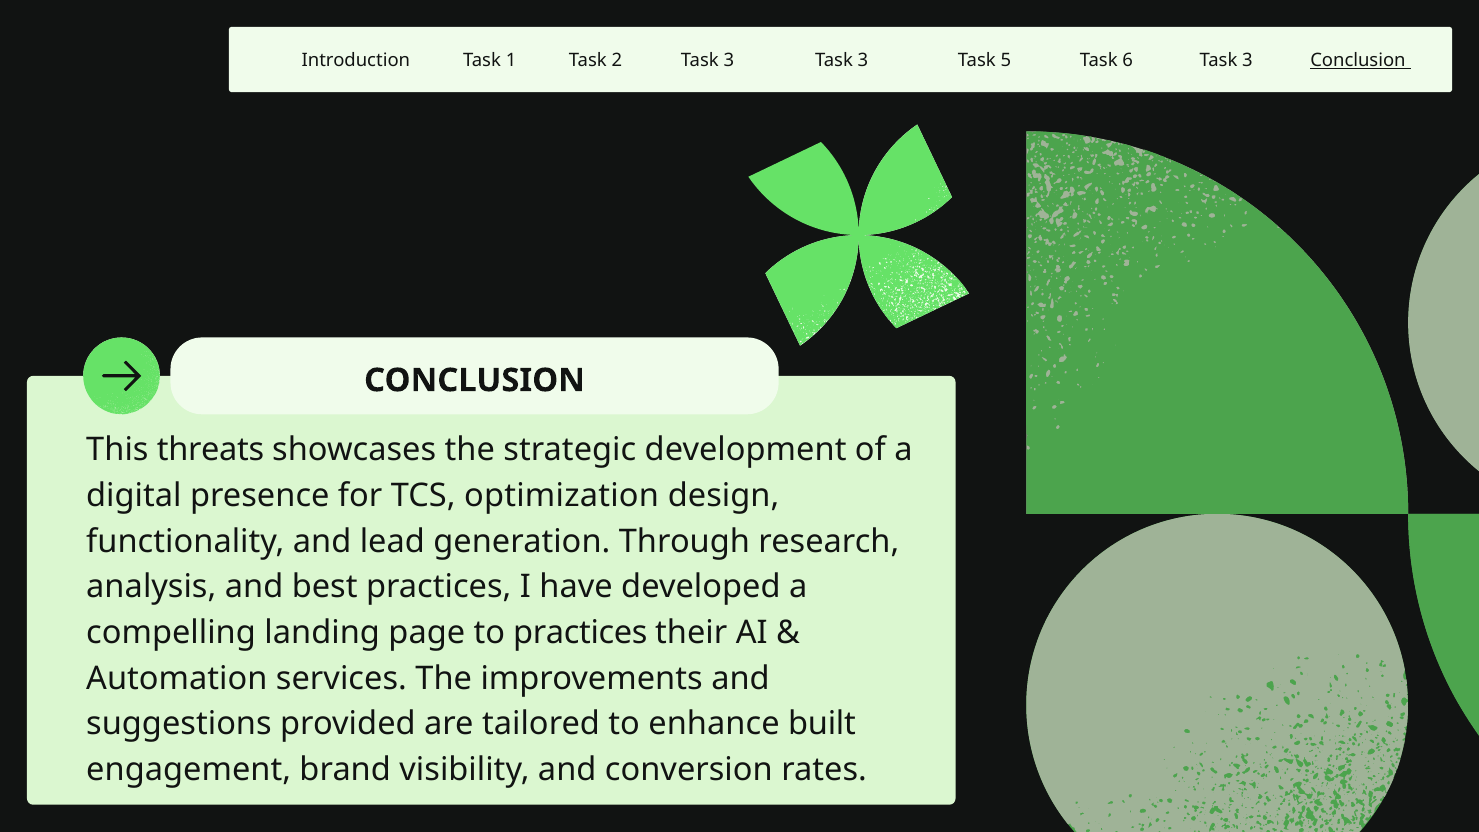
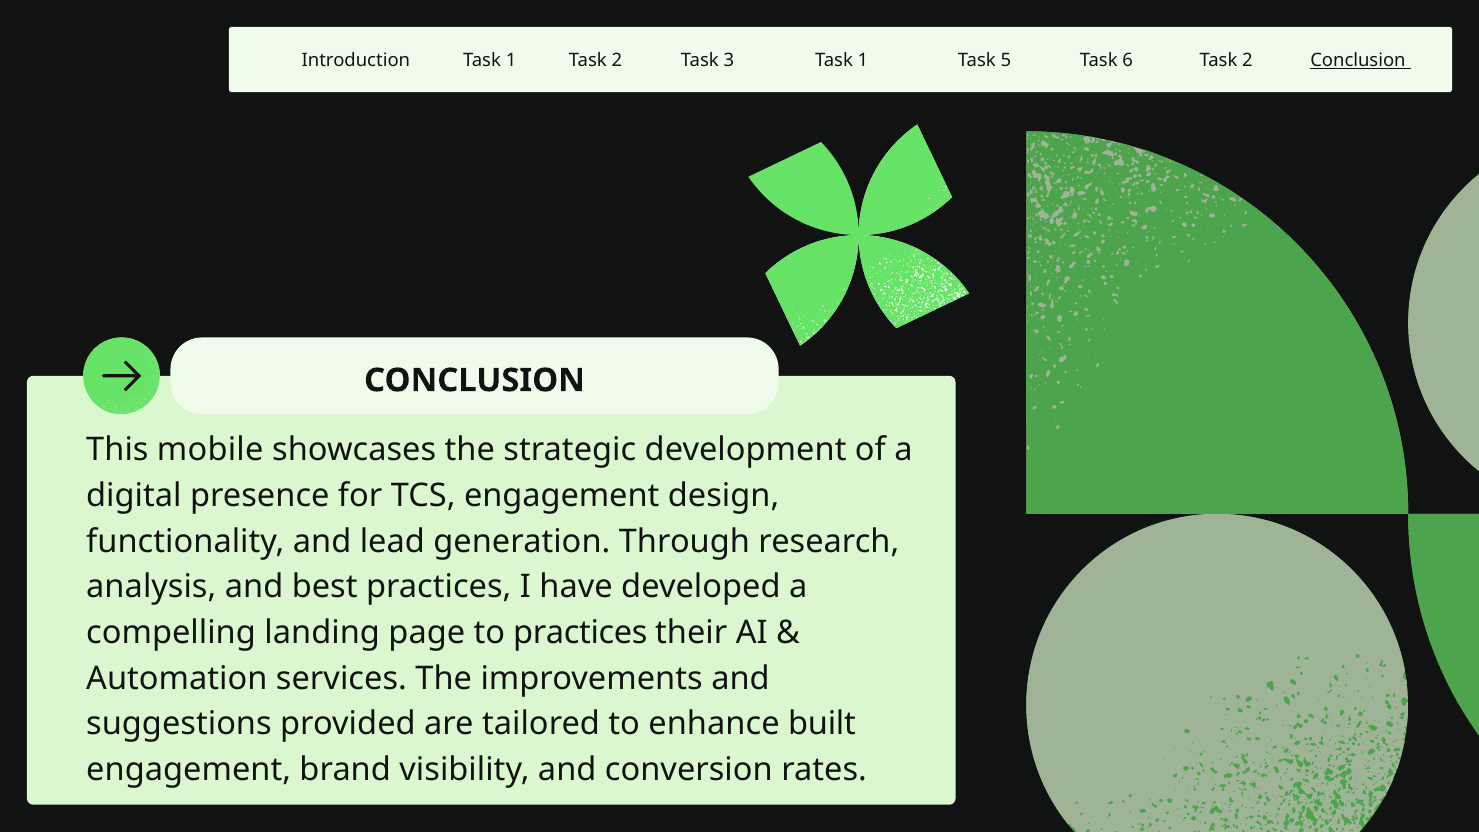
3 at (863, 60): 3 -> 1
3 at (1248, 60): 3 -> 2
threats: threats -> mobile
TCS optimization: optimization -> engagement
